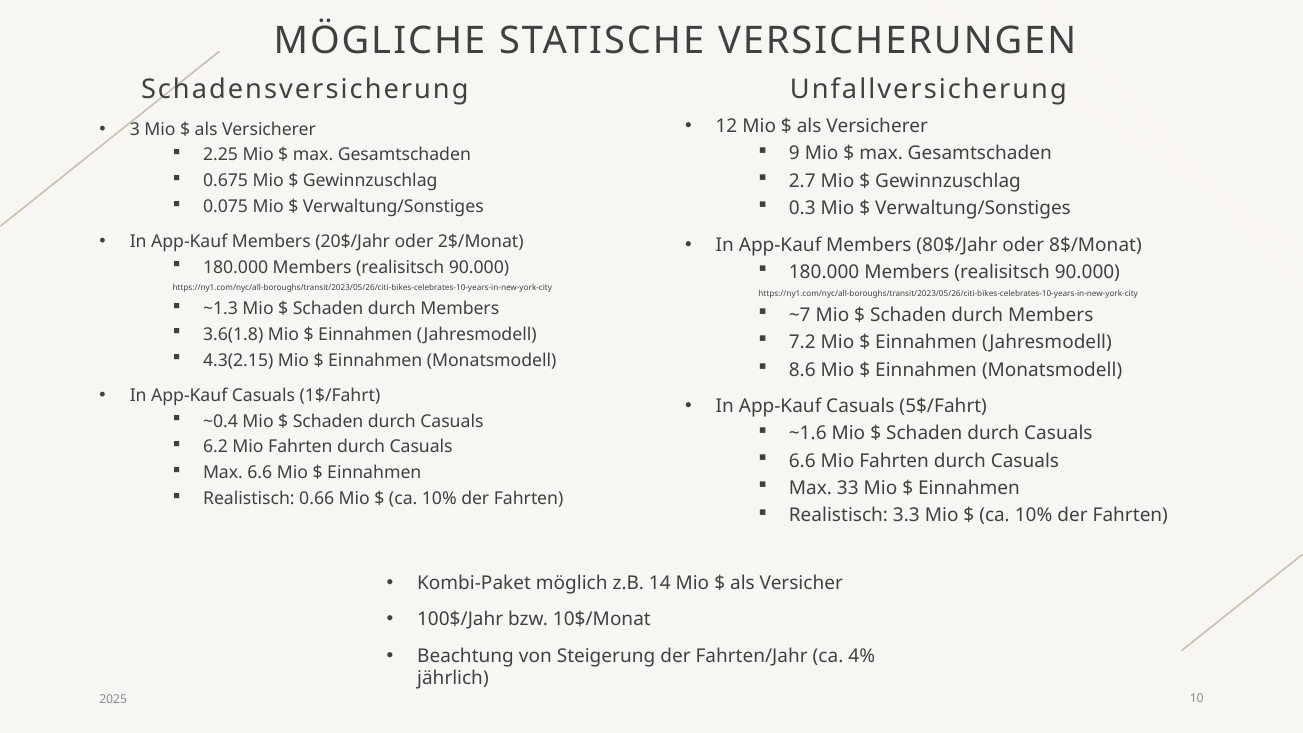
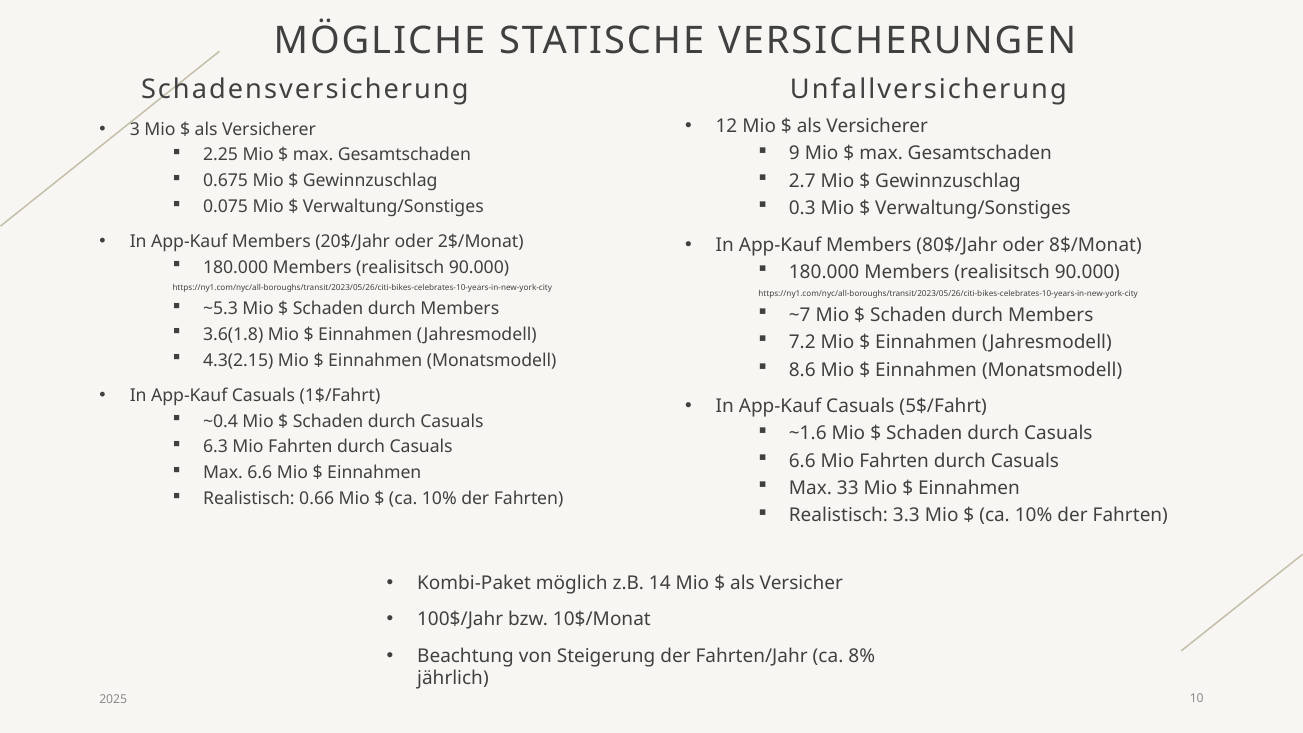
~1.3: ~1.3 -> ~5.3
6.2: 6.2 -> 6.3
4%: 4% -> 8%
